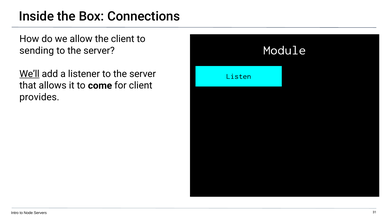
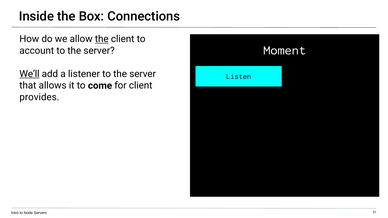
the at (102, 39) underline: none -> present
sending: sending -> account
Module: Module -> Moment
